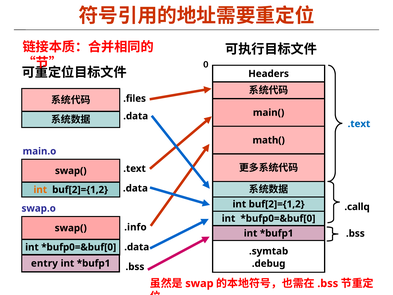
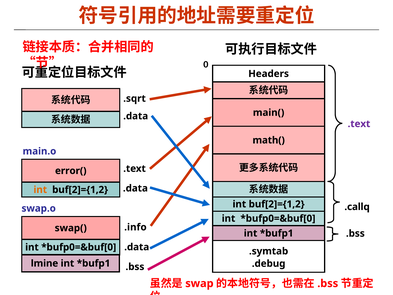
.files: .files -> .sqrt
.text at (359, 124) colour: blue -> purple
swap( at (71, 171): swap( -> error(
entry: entry -> lmine
